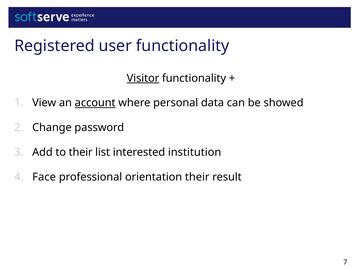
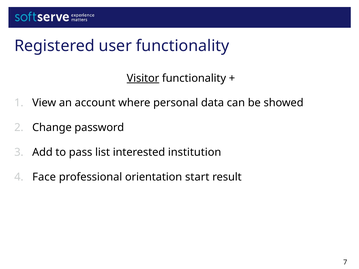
account underline: present -> none
to their: their -> pass
orientation their: their -> start
